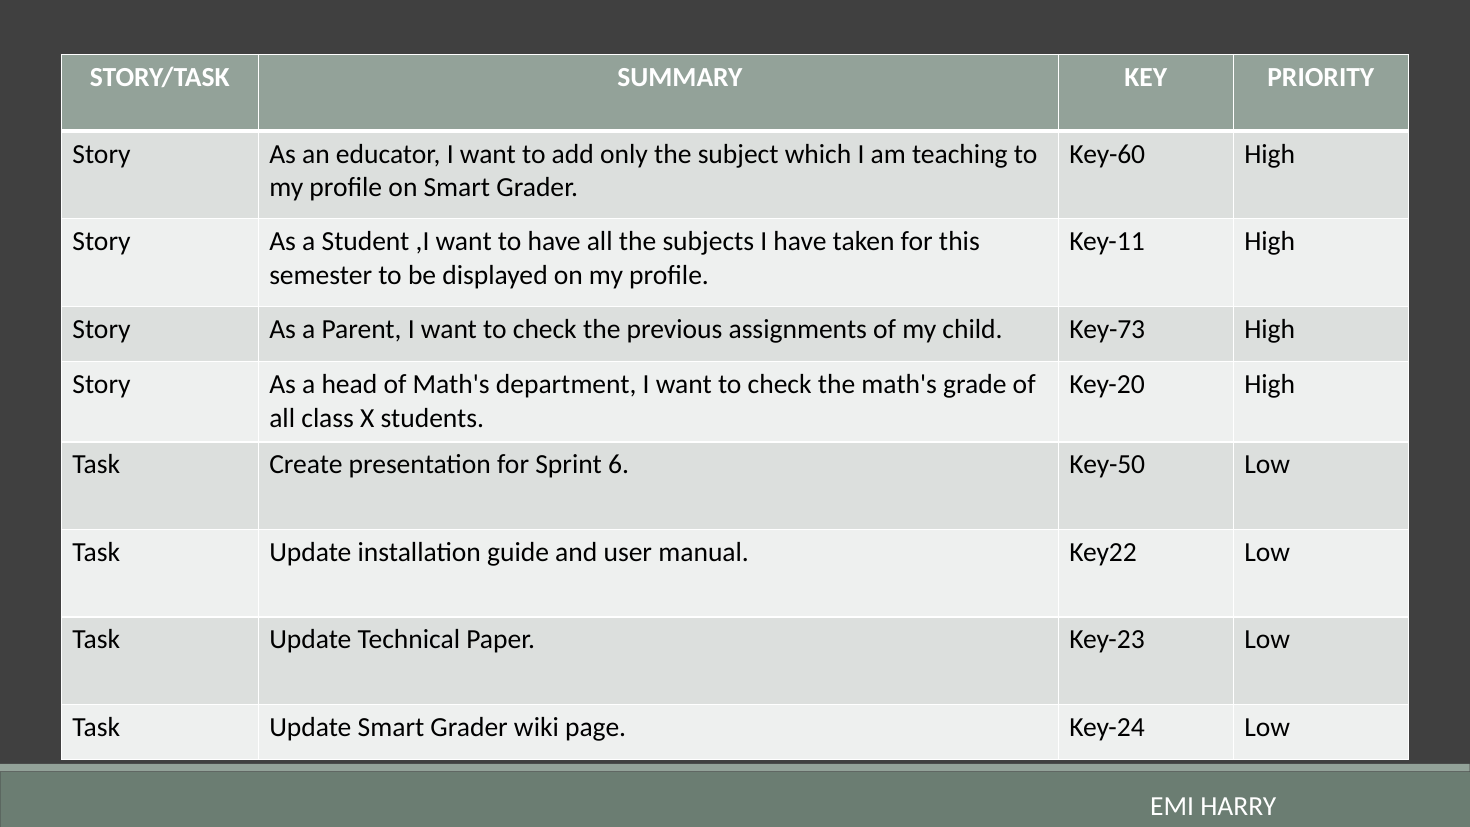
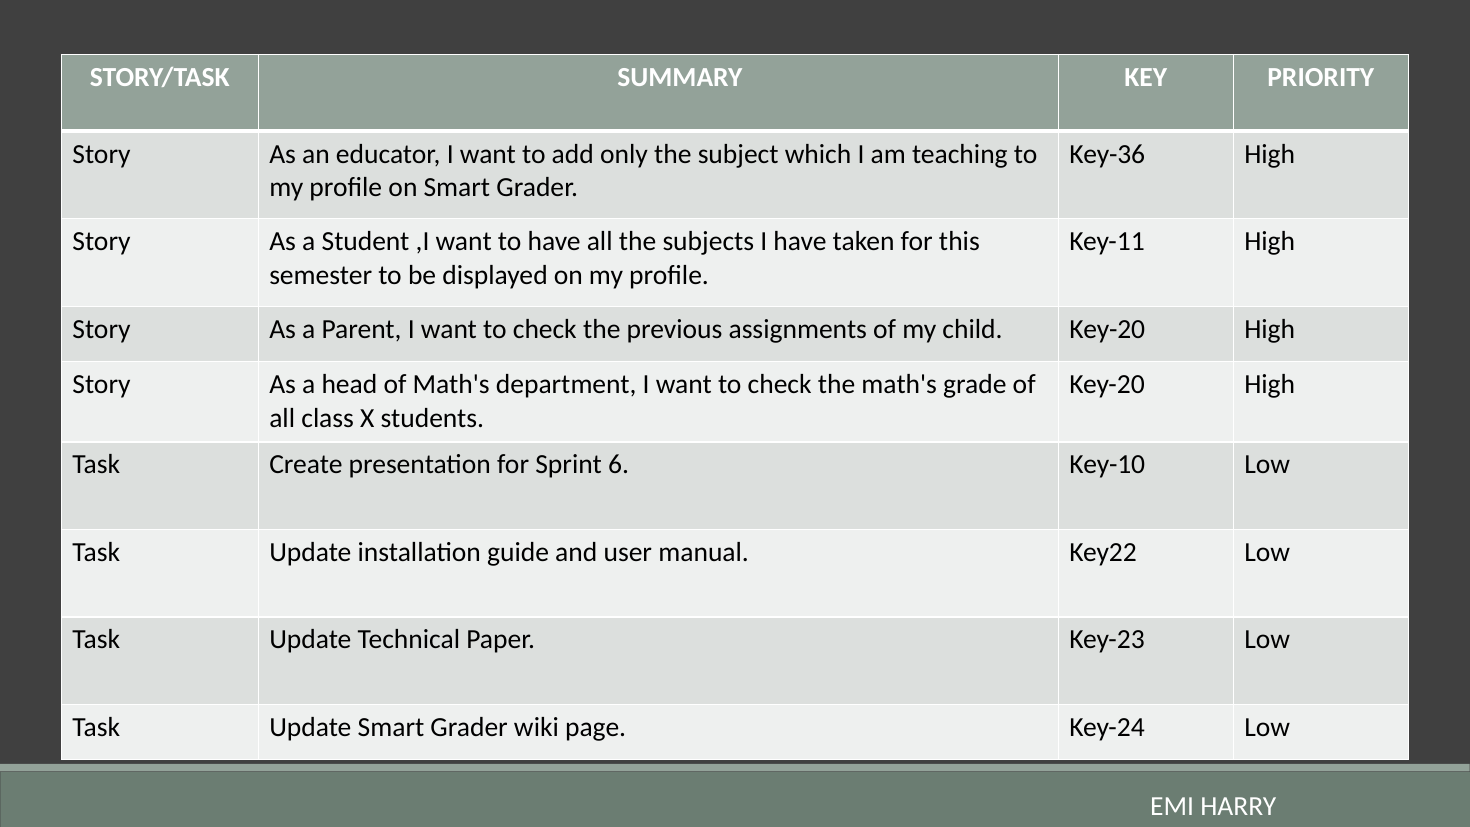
Key-60: Key-60 -> Key-36
child Key-73: Key-73 -> Key-20
Key-50: Key-50 -> Key-10
